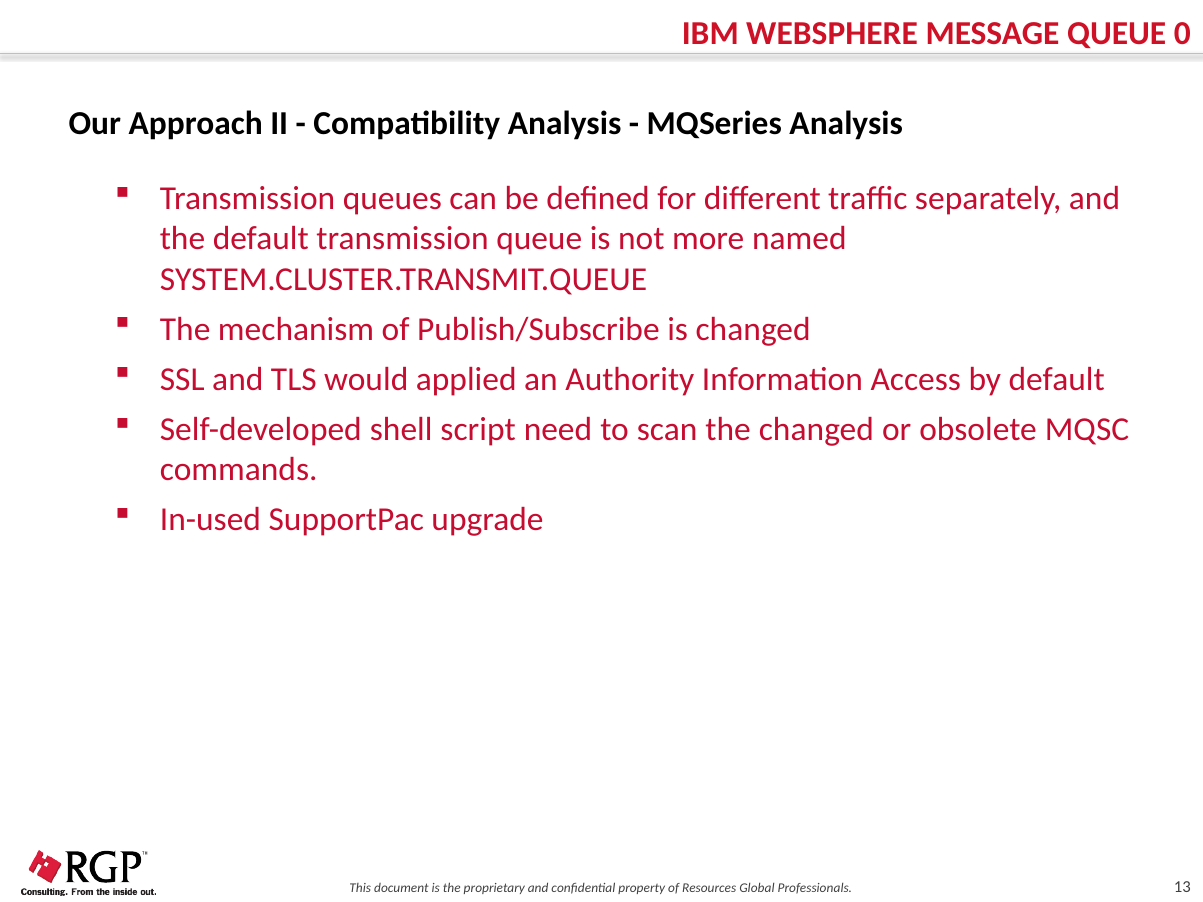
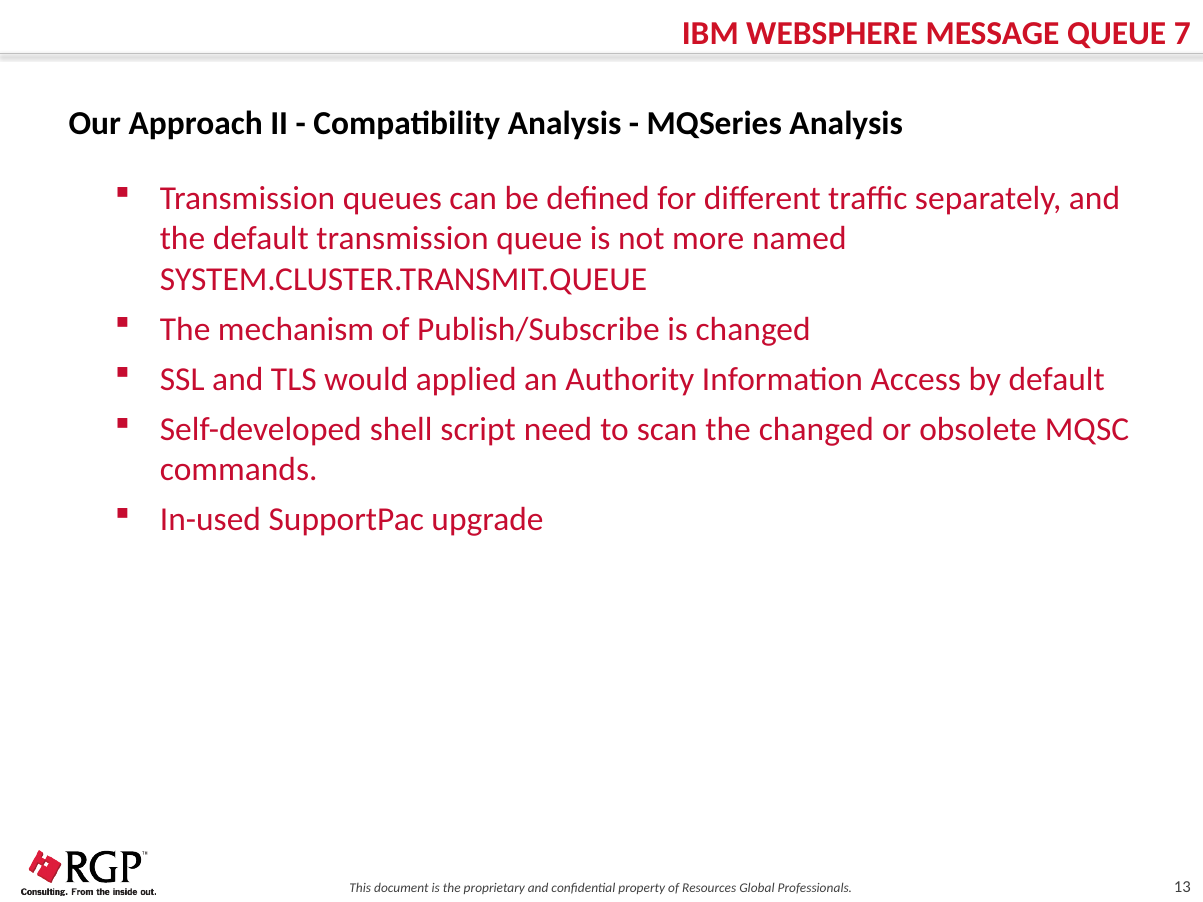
0: 0 -> 7
